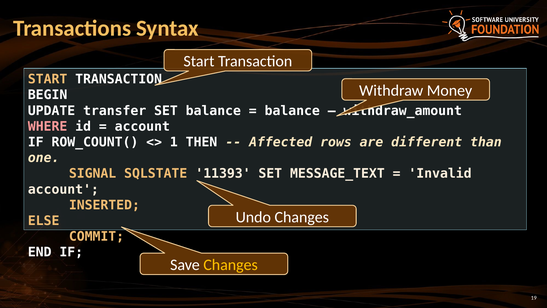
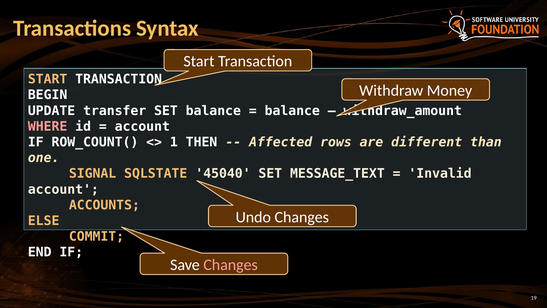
11393: 11393 -> 45040
INSERTED: INSERTED -> ACCOUNTS
Changes at (231, 265) colour: yellow -> pink
